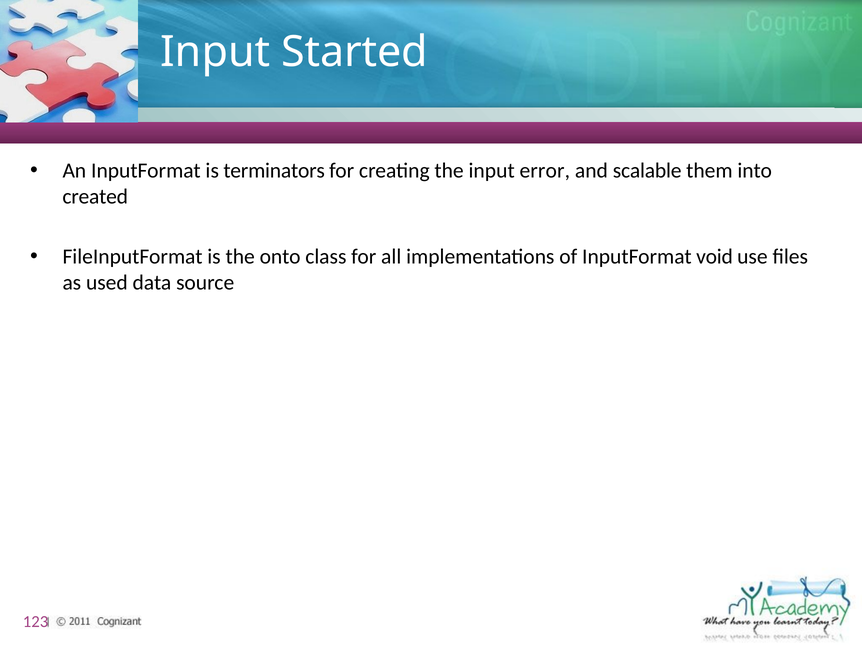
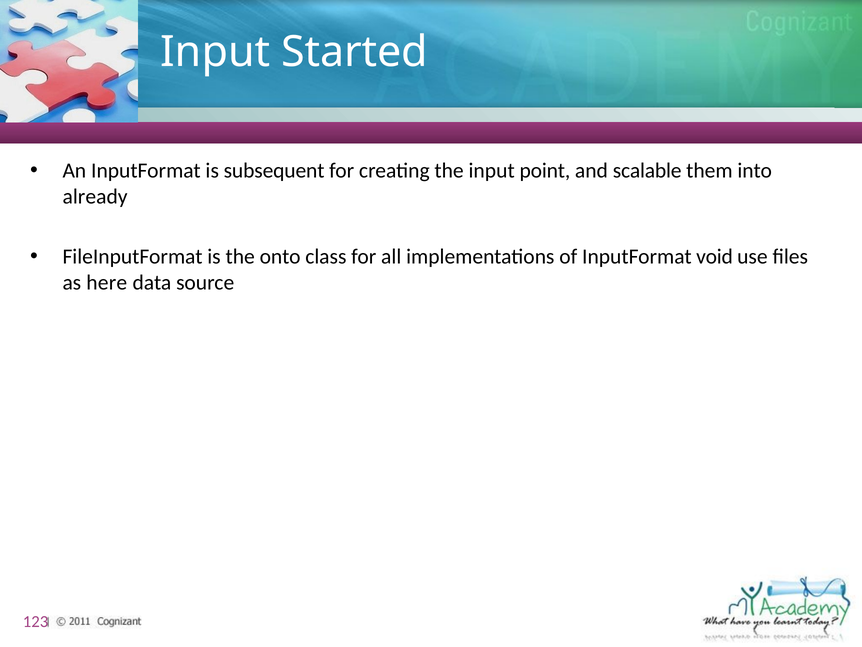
terminators: terminators -> subsequent
error: error -> point
created: created -> already
used: used -> here
